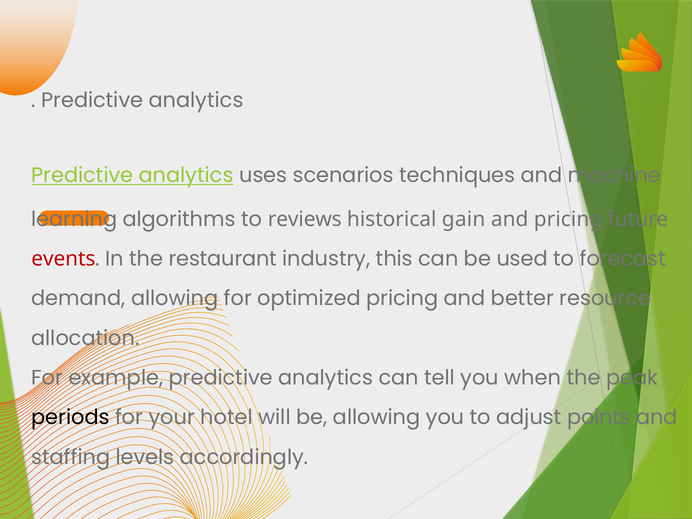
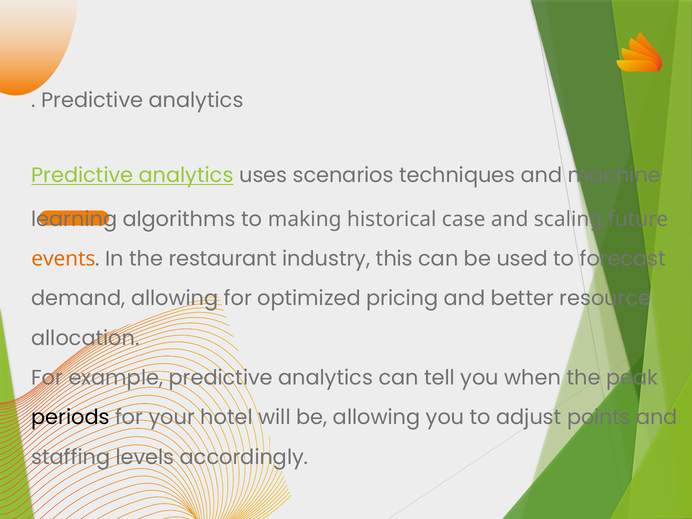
reviews: reviews -> making
gain: gain -> case
and pricing: pricing -> scaling
events colour: red -> orange
